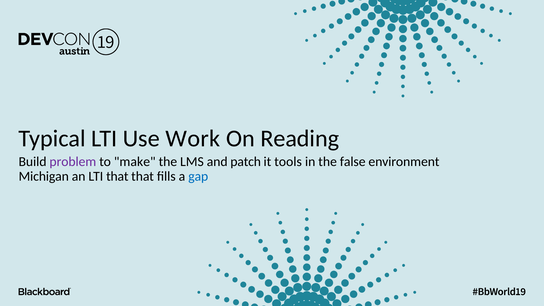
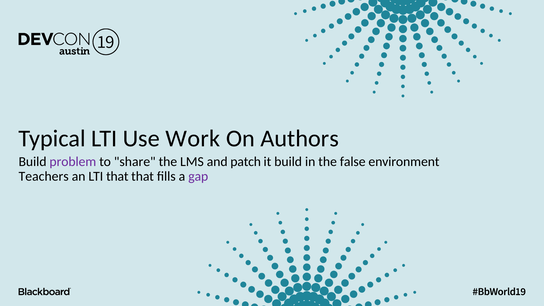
Reading: Reading -> Authors
make: make -> share
it tools: tools -> build
Michigan: Michigan -> Teachers
gap colour: blue -> purple
